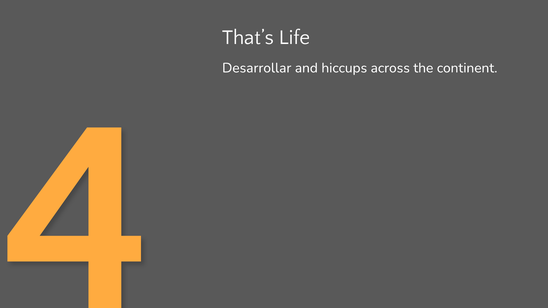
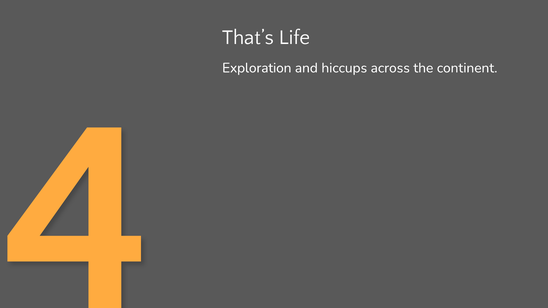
Desarrollar: Desarrollar -> Exploration
